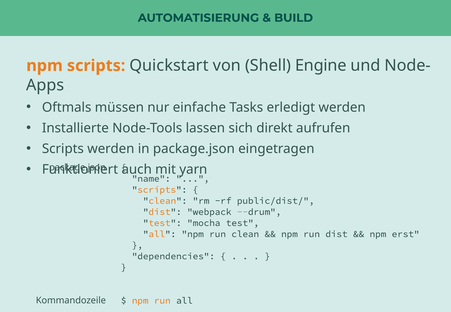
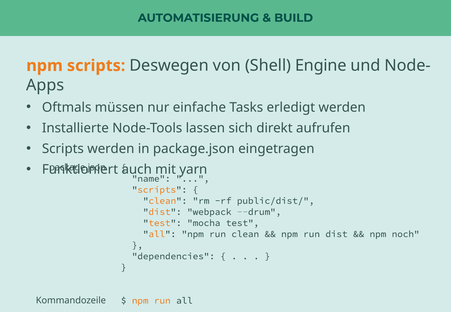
Quickstart: Quickstart -> Deswegen
erst: erst -> noch
